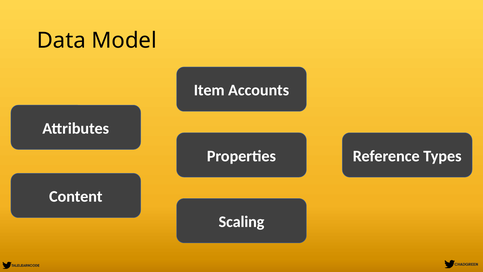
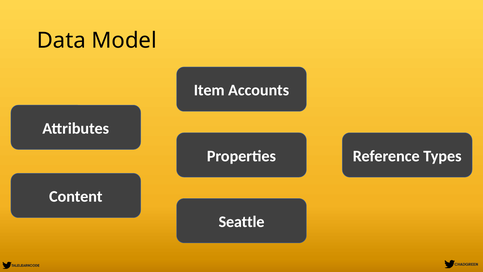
Scaling: Scaling -> Seattle
